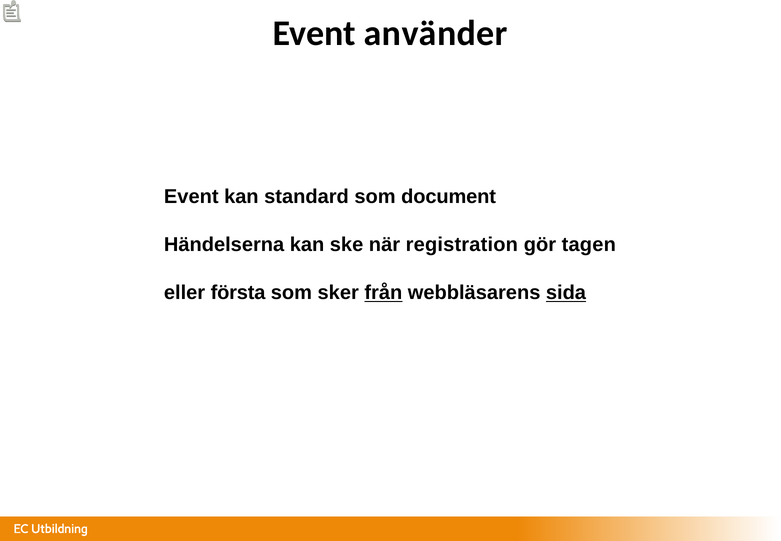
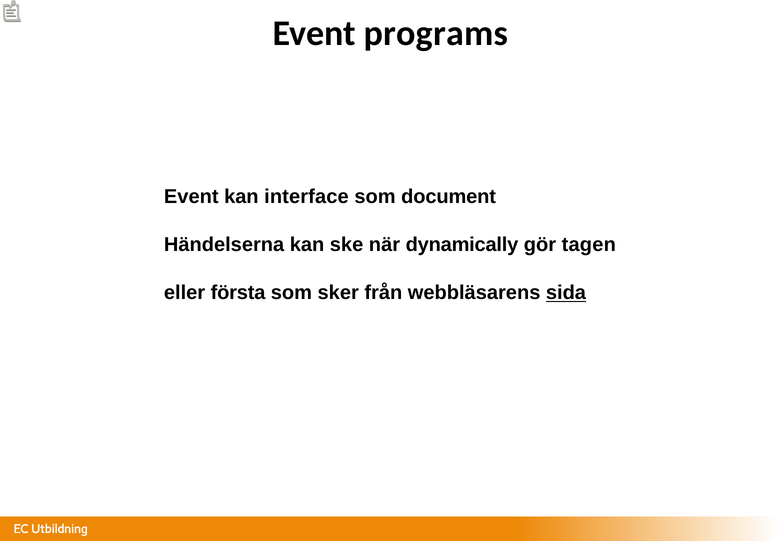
använder: använder -> programs
standard: standard -> interface
registration: registration -> dynamically
från underline: present -> none
